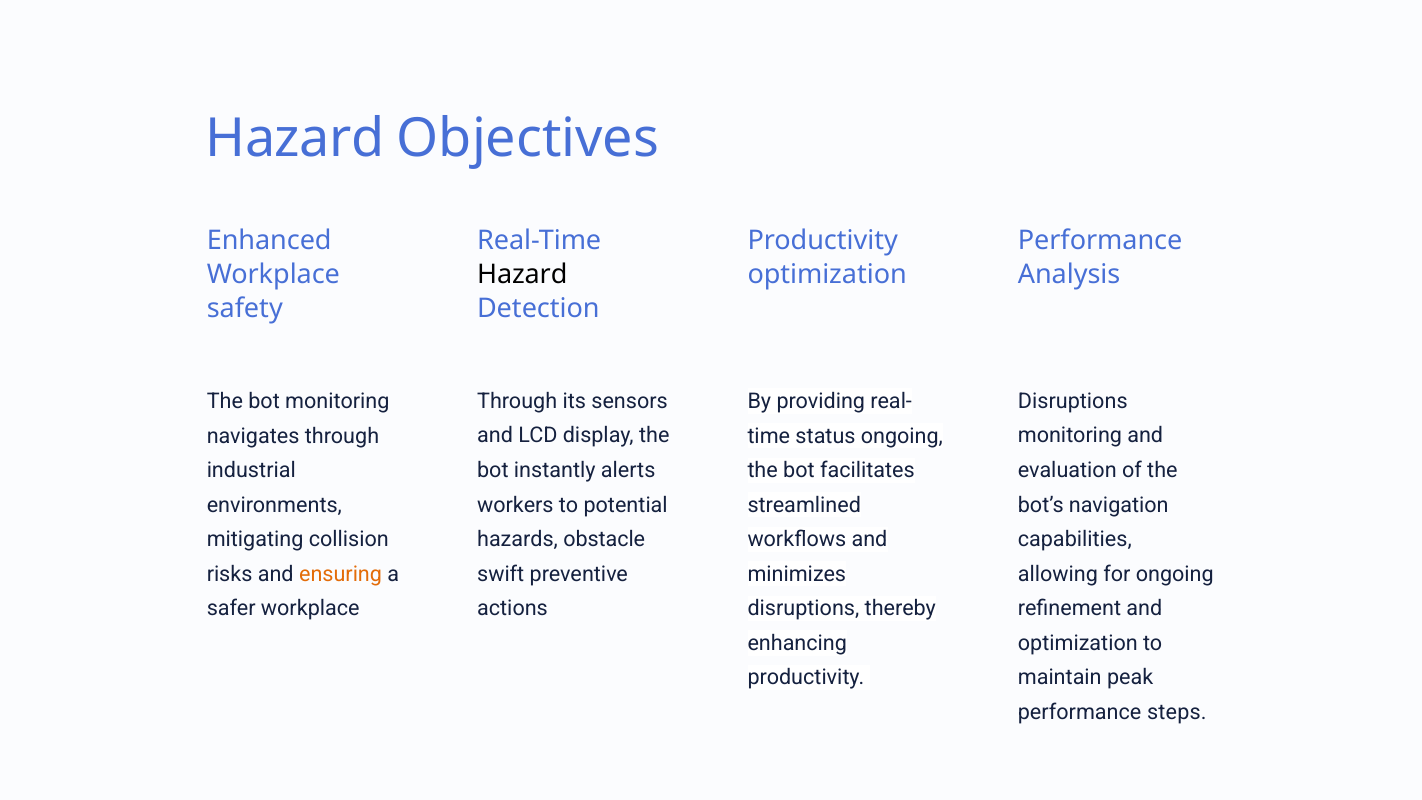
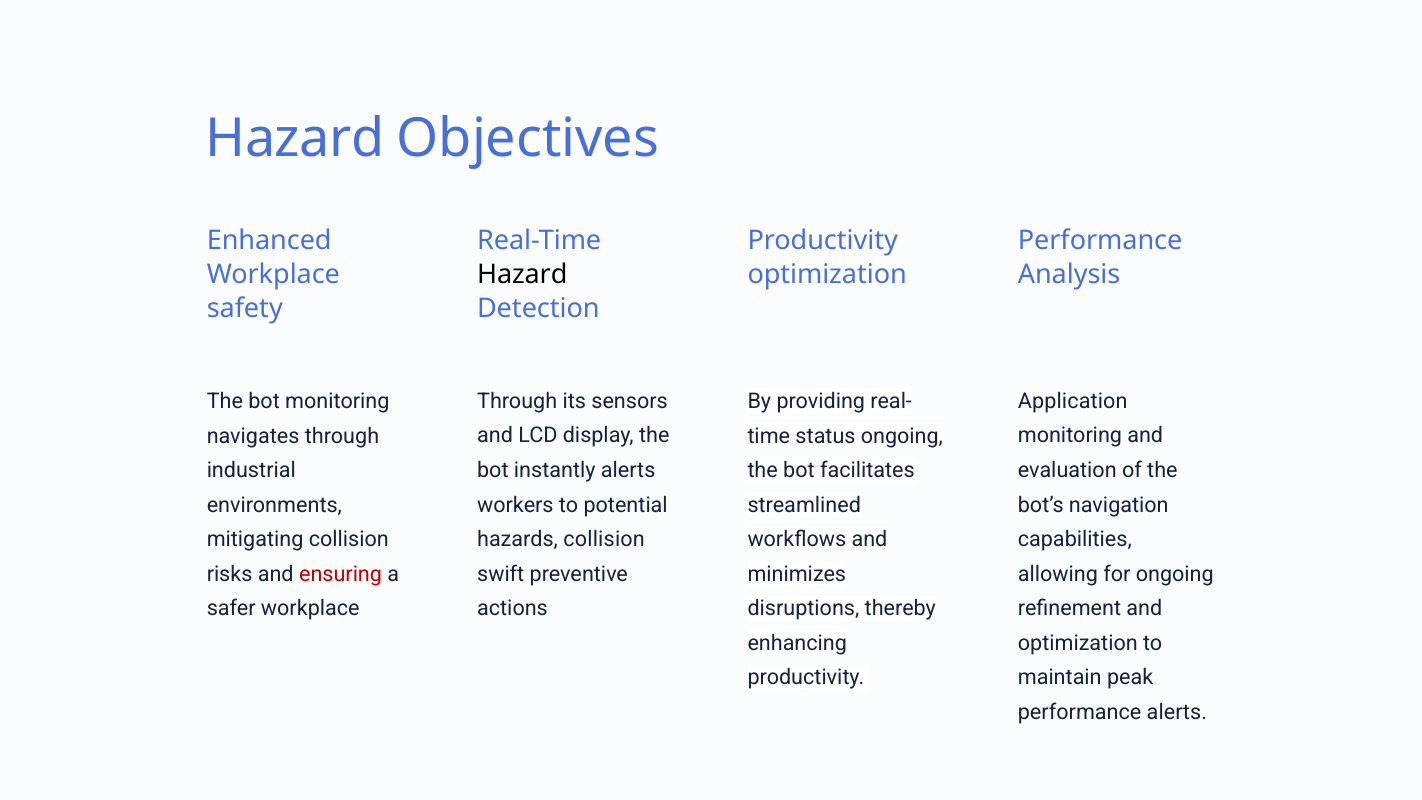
Disruptions at (1073, 401): Disruptions -> Application
hazards obstacle: obstacle -> collision
ensuring colour: orange -> red
performance steps: steps -> alerts
